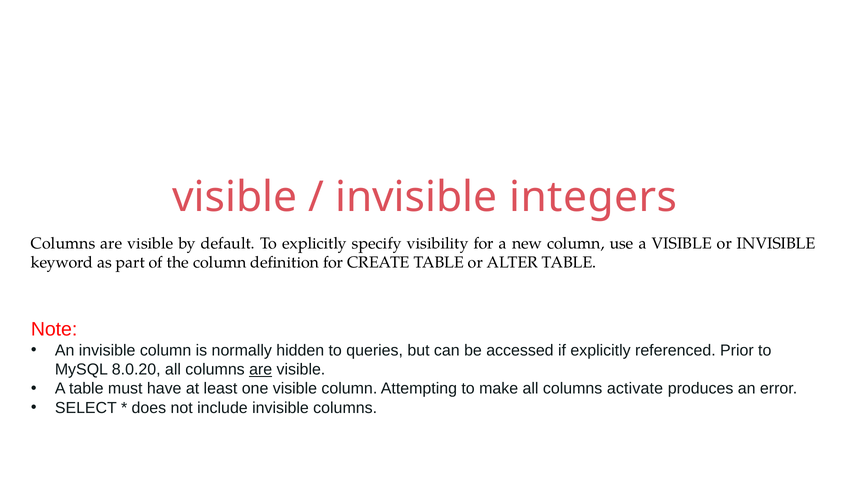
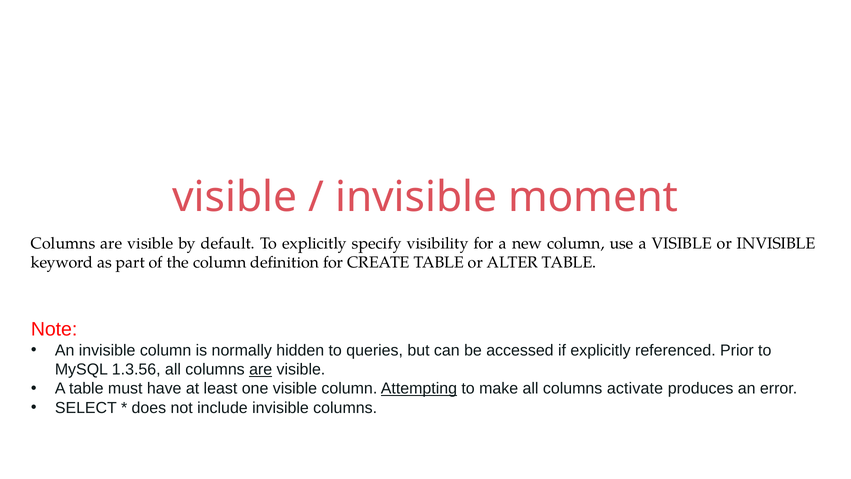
integers: integers -> moment
8.0.20: 8.0.20 -> 1.3.56
Attempting underline: none -> present
